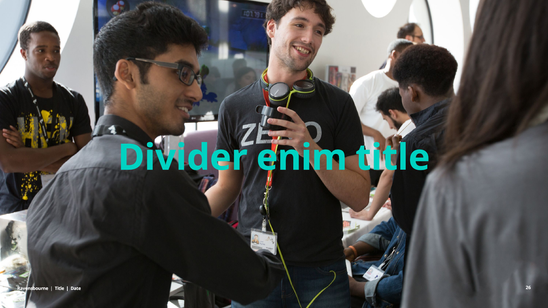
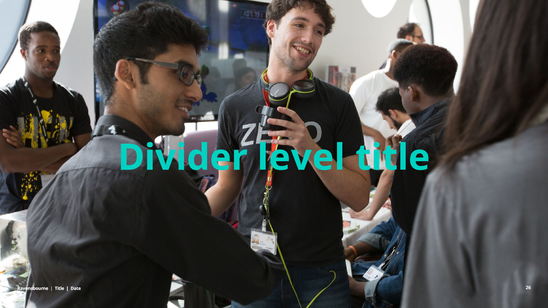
enim: enim -> level
